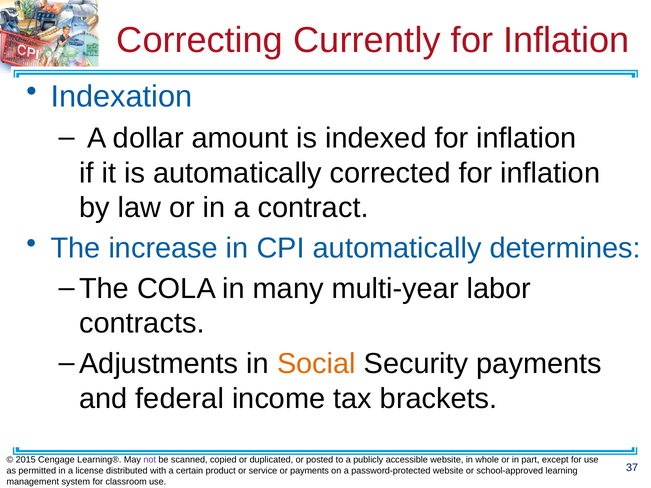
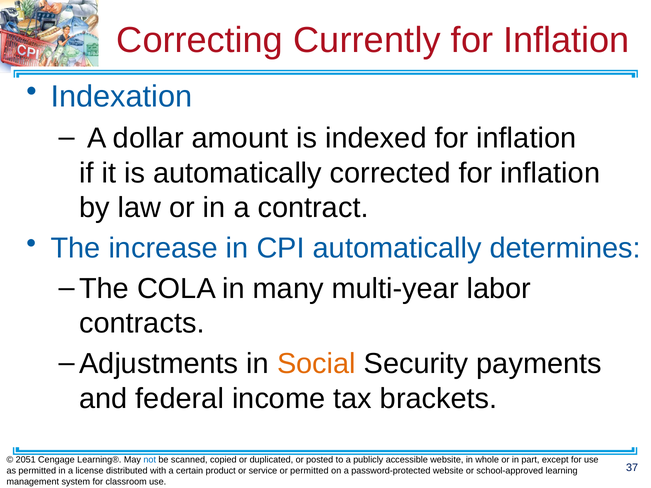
2015: 2015 -> 2051
not colour: purple -> blue
or payments: payments -> permitted
